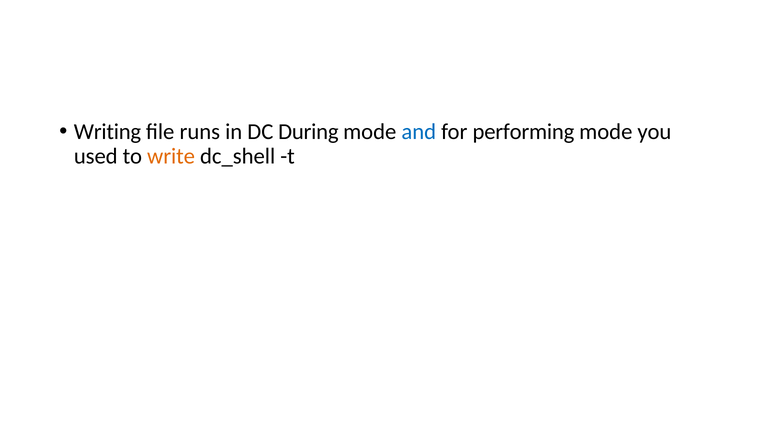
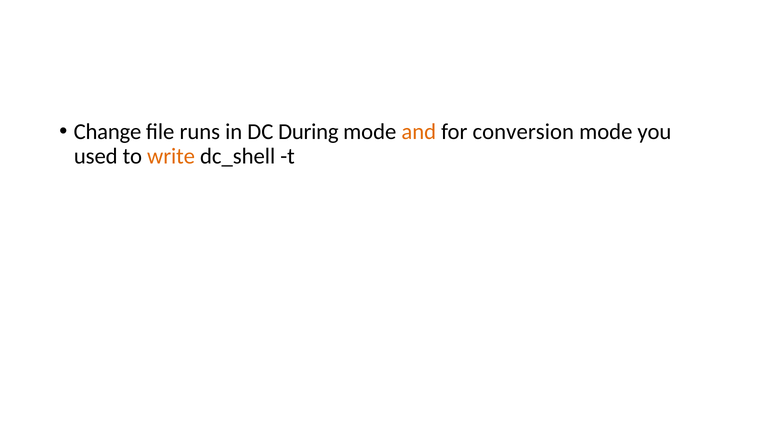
Writing: Writing -> Change
and colour: blue -> orange
performing: performing -> conversion
